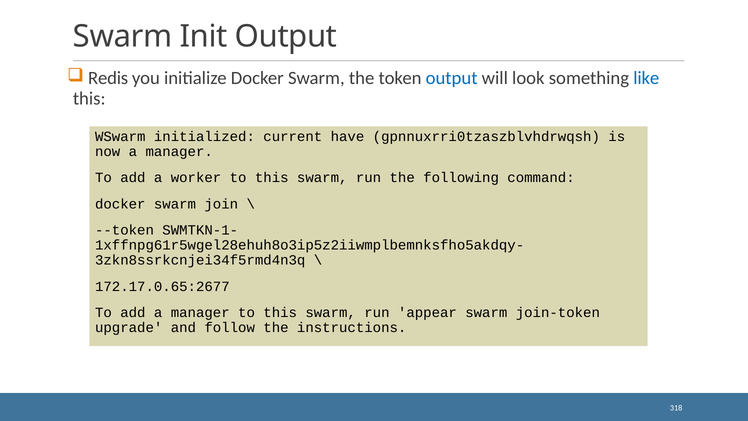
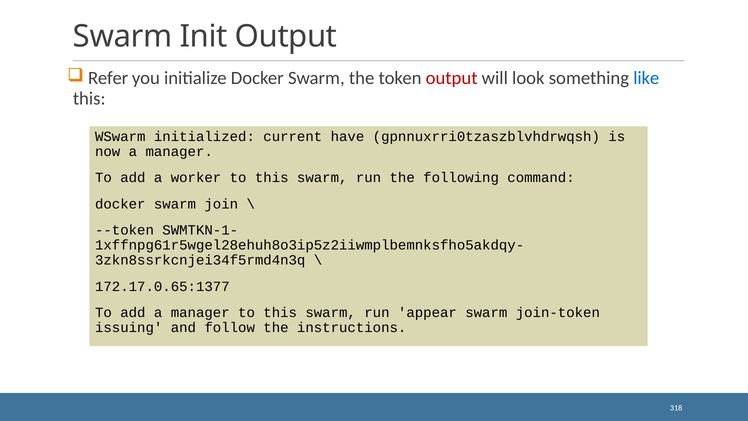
Redis: Redis -> Refer
output at (452, 78) colour: blue -> red
172.17.0.65:2677: 172.17.0.65:2677 -> 172.17.0.65:1377
upgrade: upgrade -> issuing
